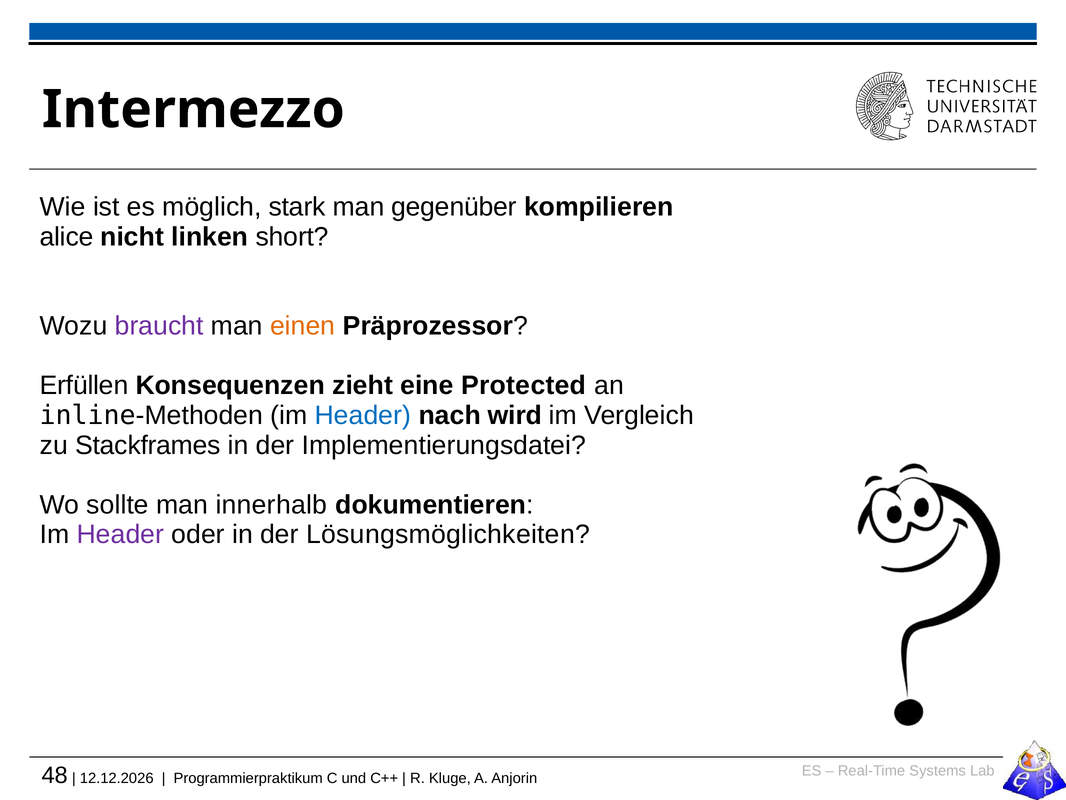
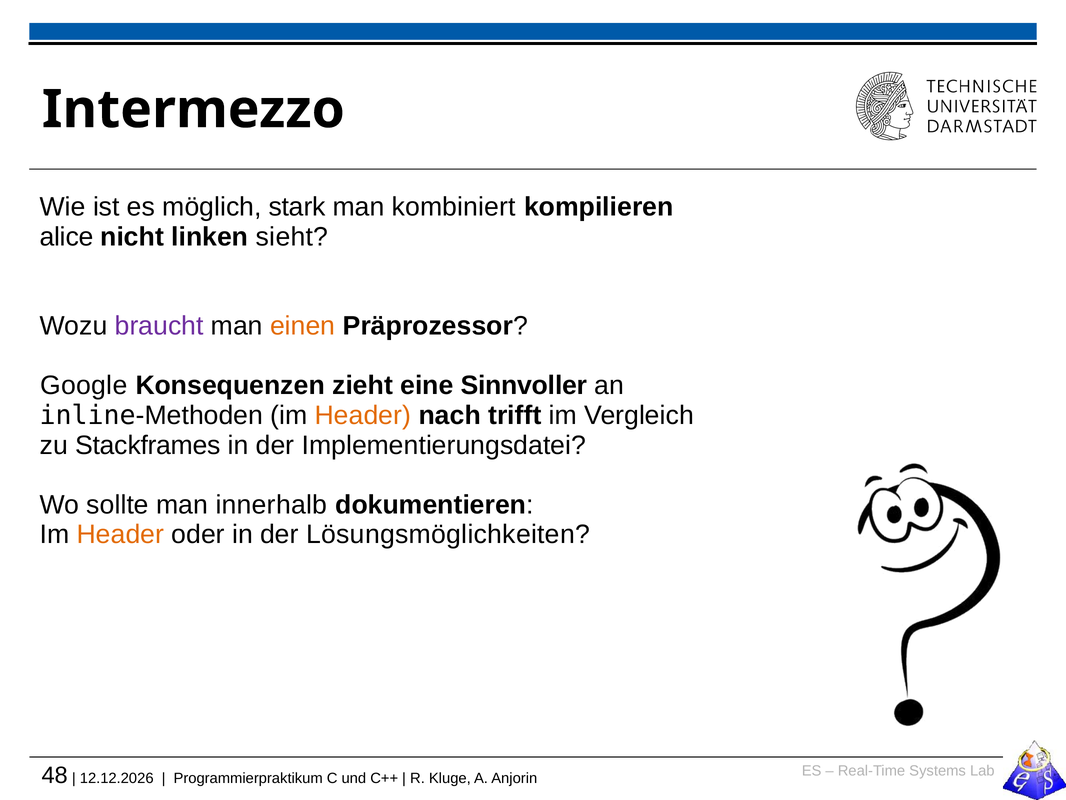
gegenüber: gegenüber -> kombiniert
short: short -> sieht
Erfüllen: Erfüllen -> Google
Protected: Protected -> Sinnvoller
Header at (363, 415) colour: blue -> orange
wird: wird -> trifft
Header at (120, 534) colour: purple -> orange
